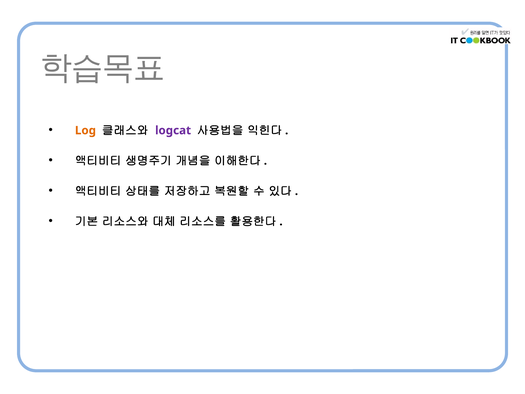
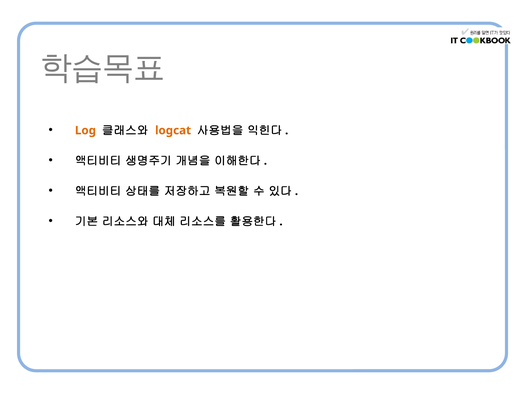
logcat colour: purple -> orange
